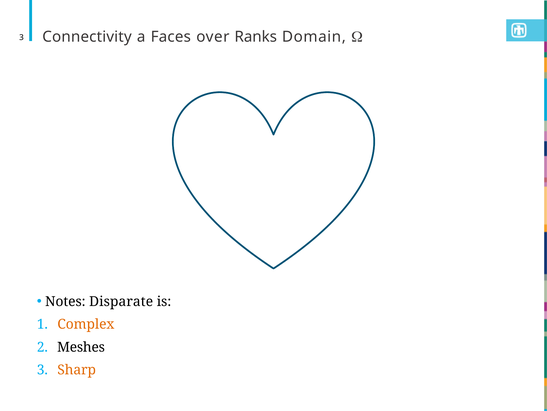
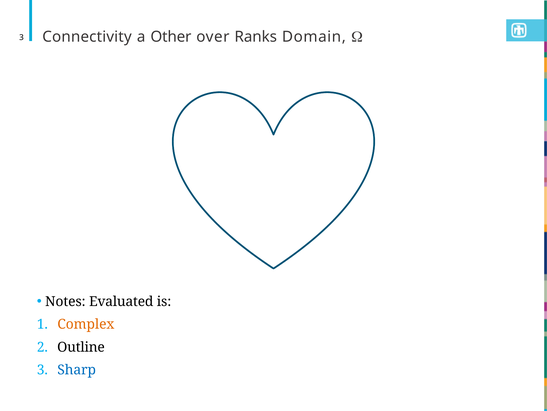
Faces: Faces -> Other
Disparate: Disparate -> Evaluated
Meshes: Meshes -> Outline
Sharp colour: orange -> blue
